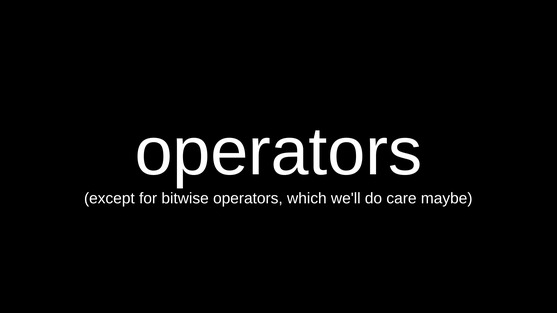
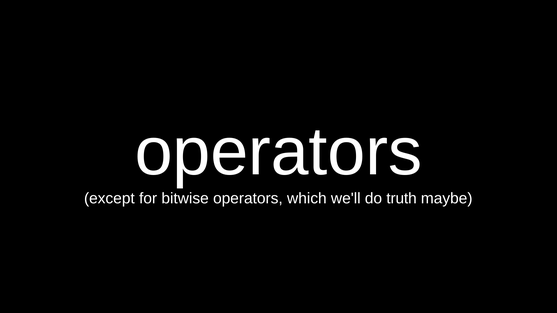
care: care -> truth
